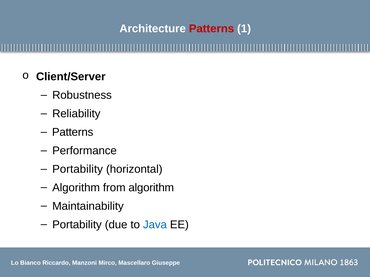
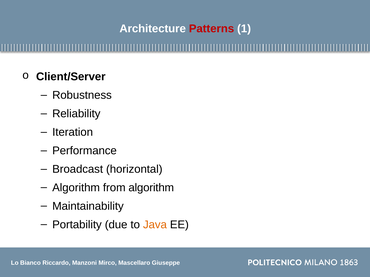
Patterns at (73, 132): Patterns -> Iteration
Portability at (78, 169): Portability -> Broadcast
Java colour: blue -> orange
